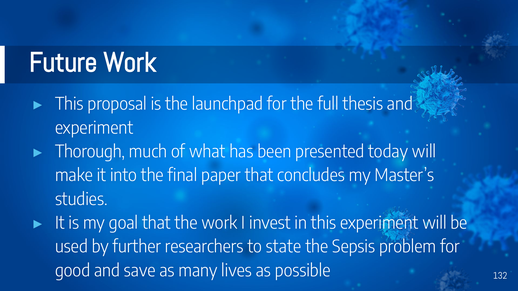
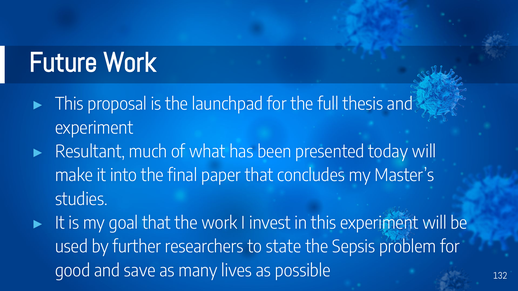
Thorough: Thorough -> Resultant
